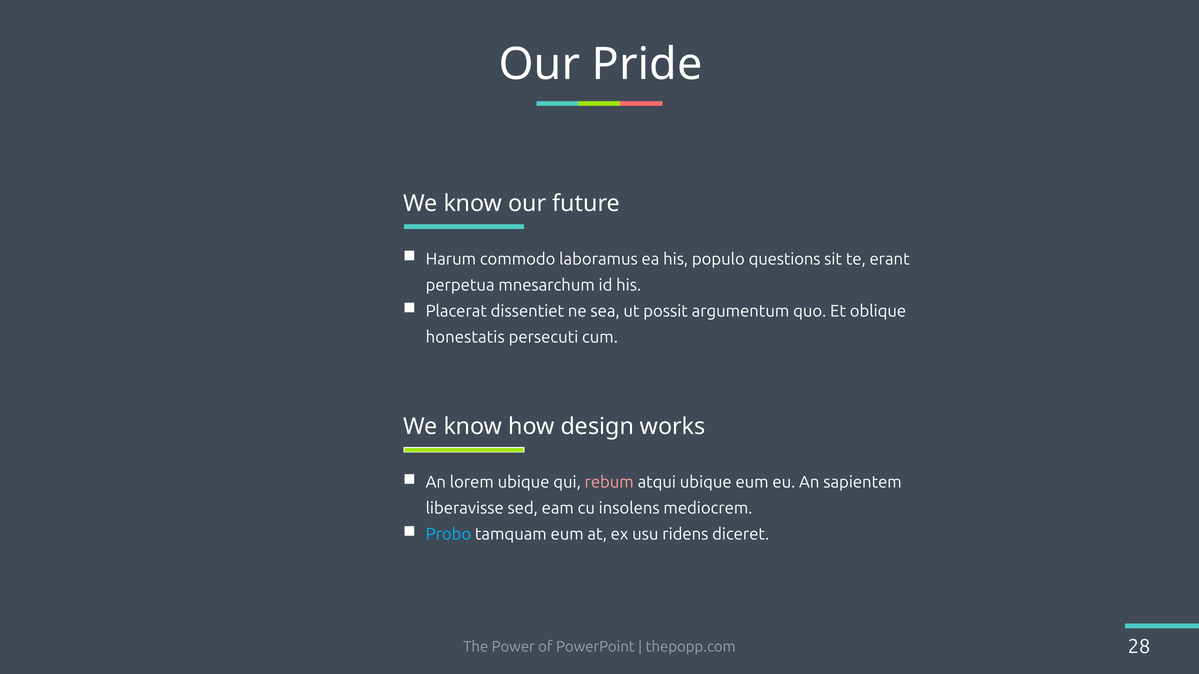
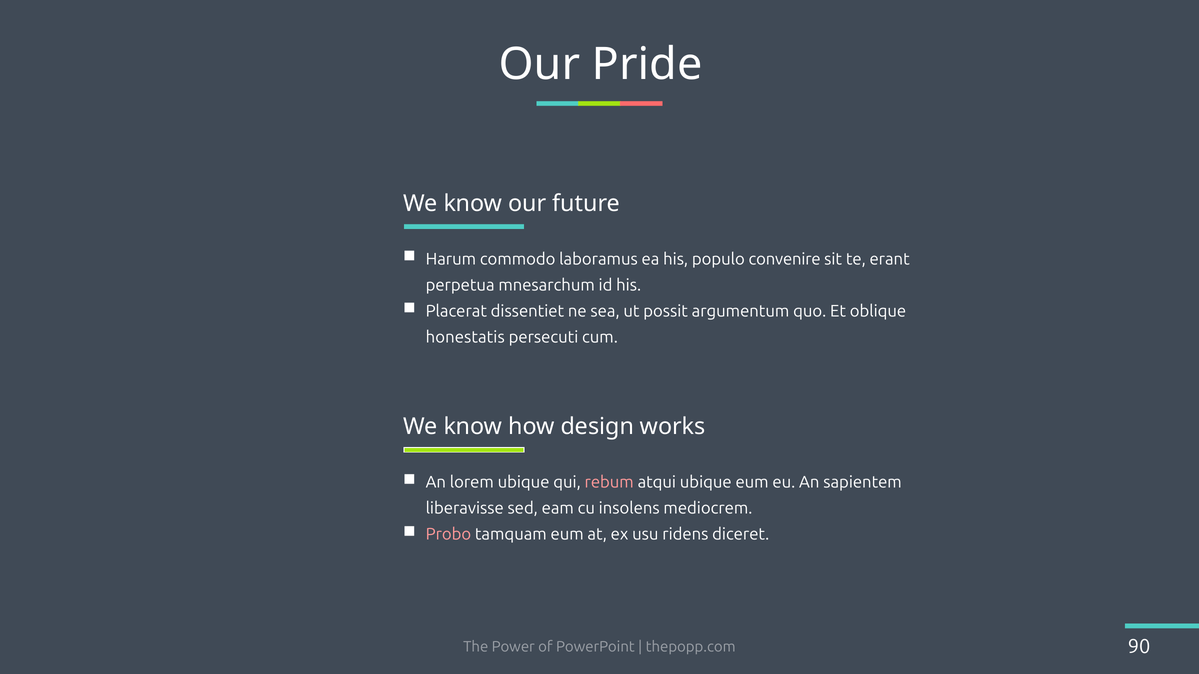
questions: questions -> convenire
Probo colour: light blue -> pink
28: 28 -> 90
